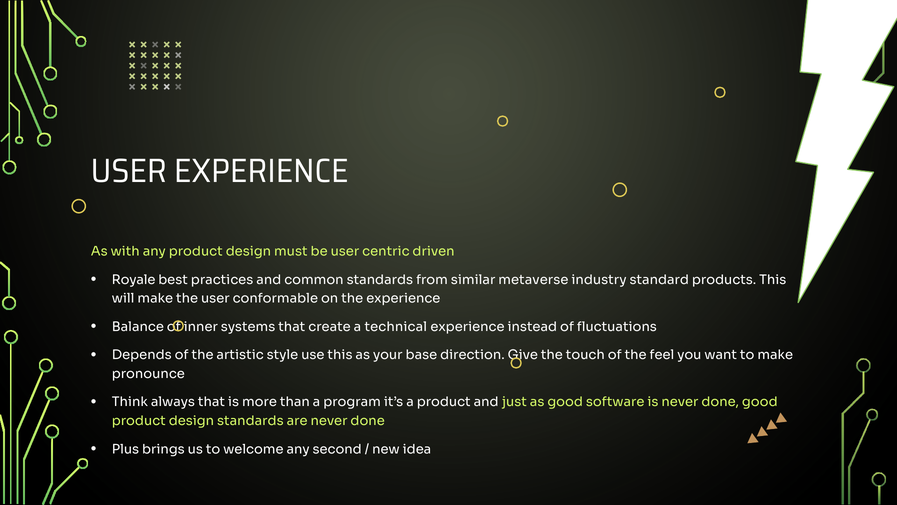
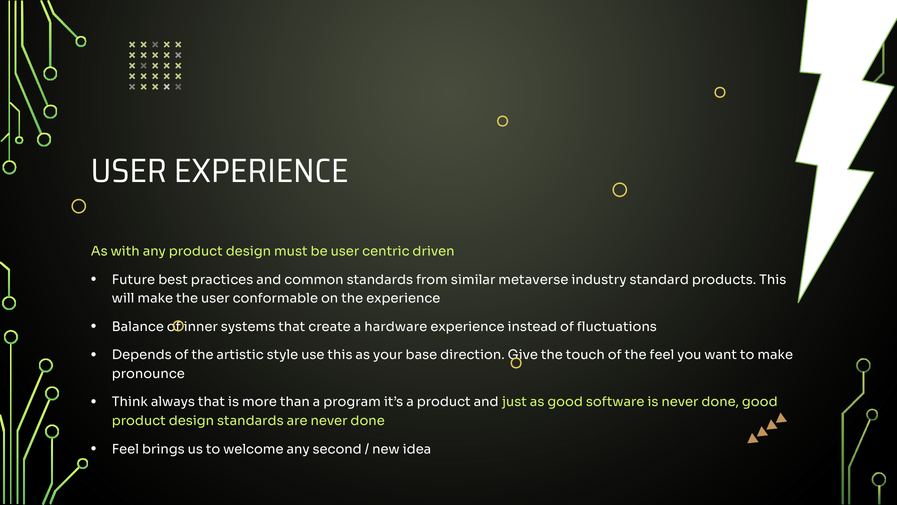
Royale: Royale -> Future
technical: technical -> hardware
Plus at (125, 449): Plus -> Feel
